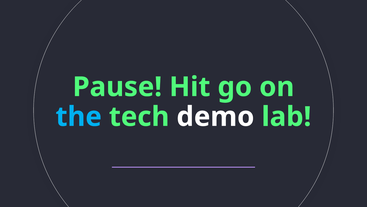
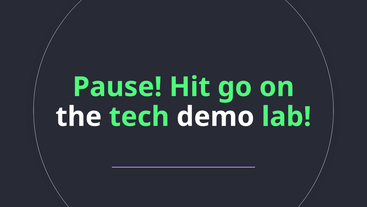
the colour: light blue -> white
